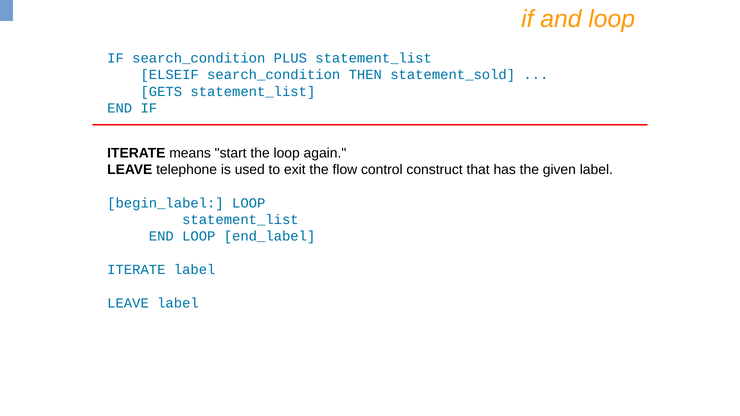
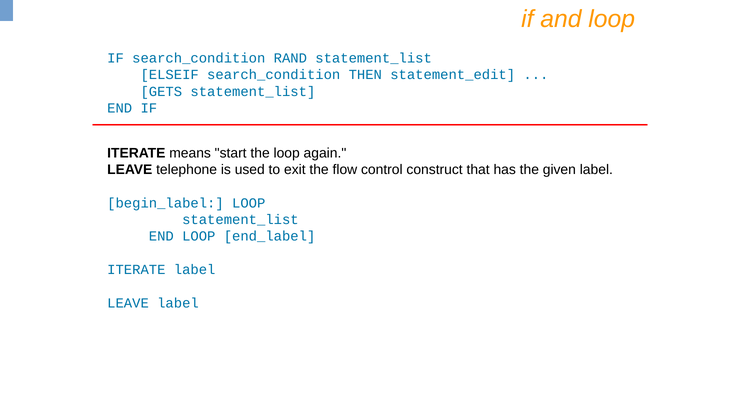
PLUS: PLUS -> RAND
statement_sold: statement_sold -> statement_edit
